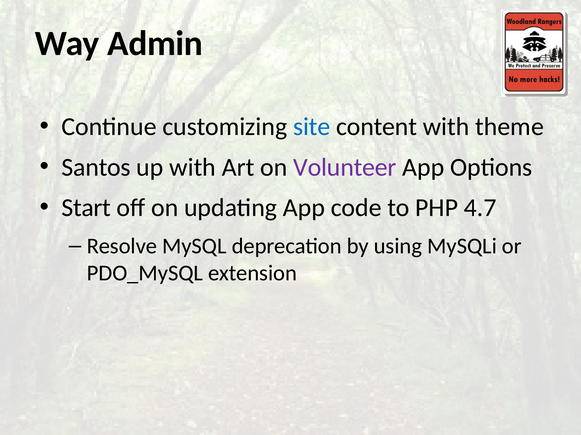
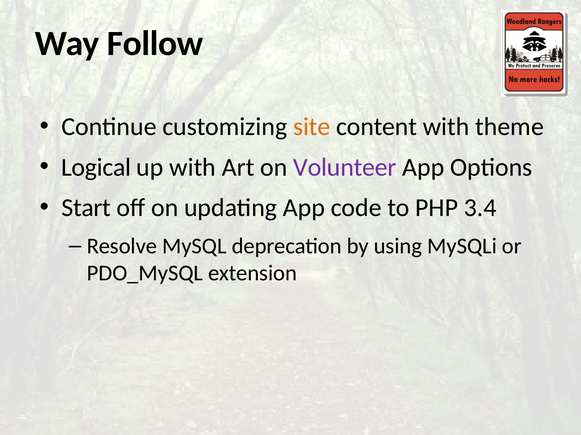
Admin: Admin -> Follow
site colour: blue -> orange
Santos: Santos -> Logical
4.7: 4.7 -> 3.4
